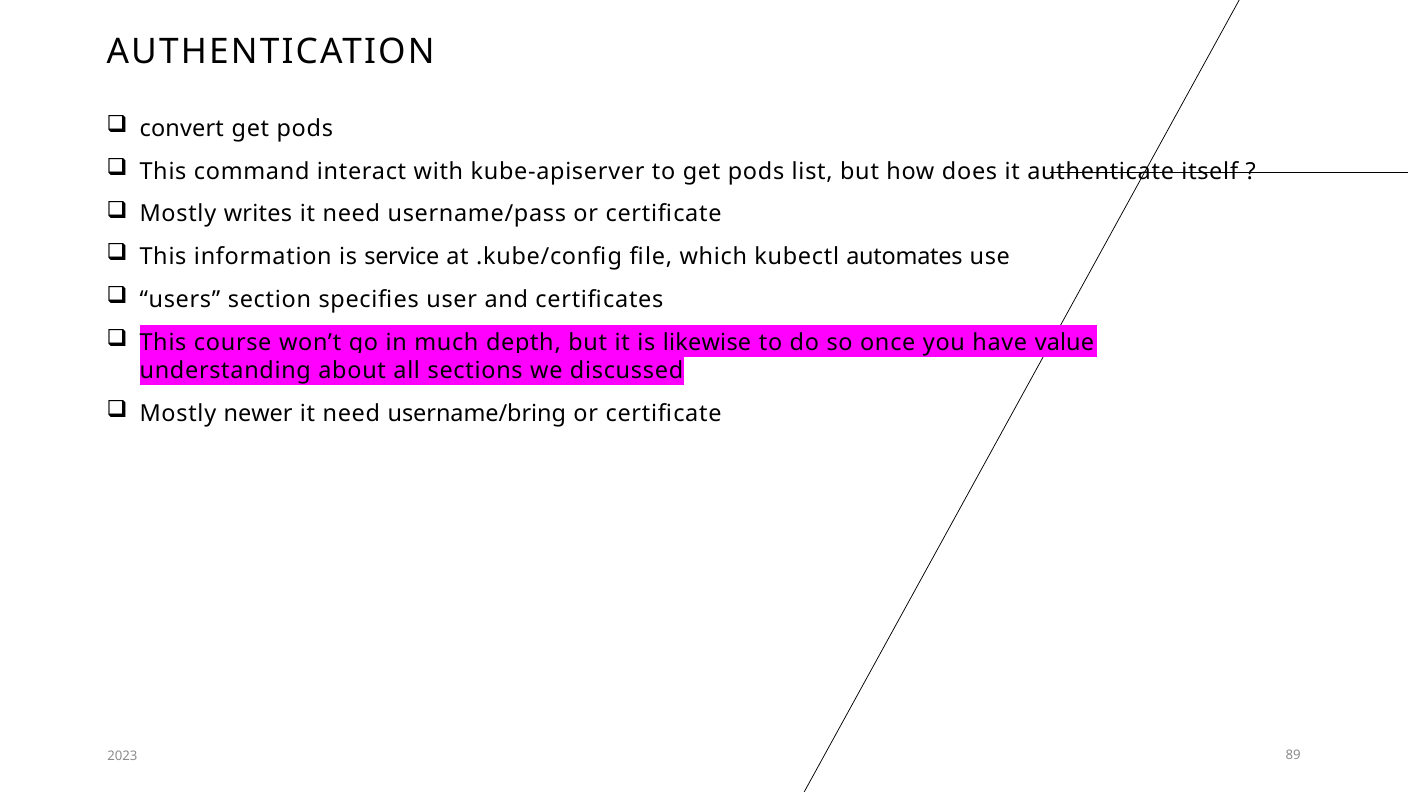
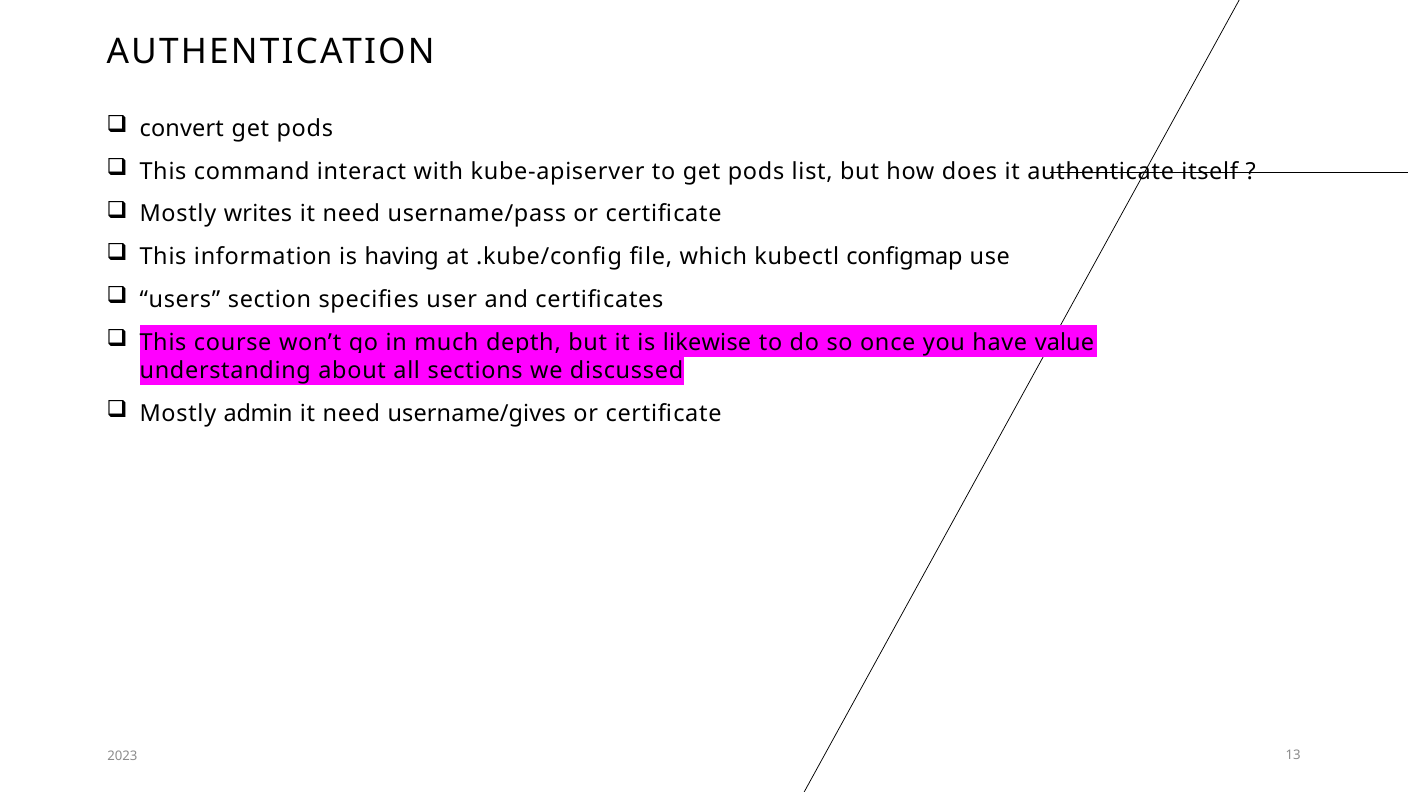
service: service -> having
automates: automates -> configmap
newer: newer -> admin
username/bring: username/bring -> username/gives
89: 89 -> 13
